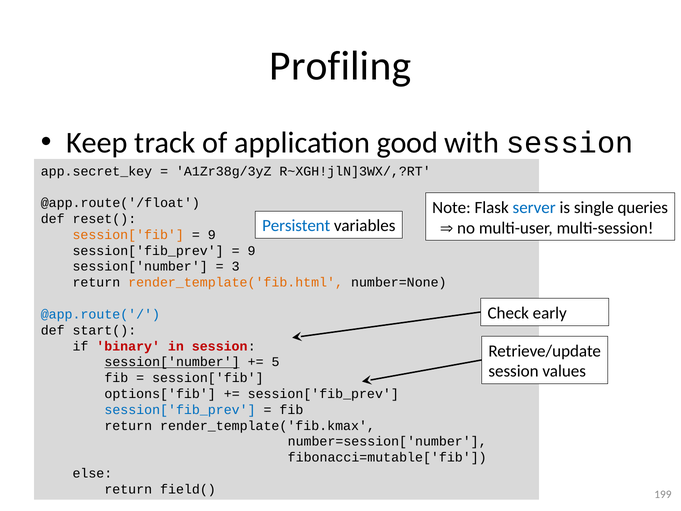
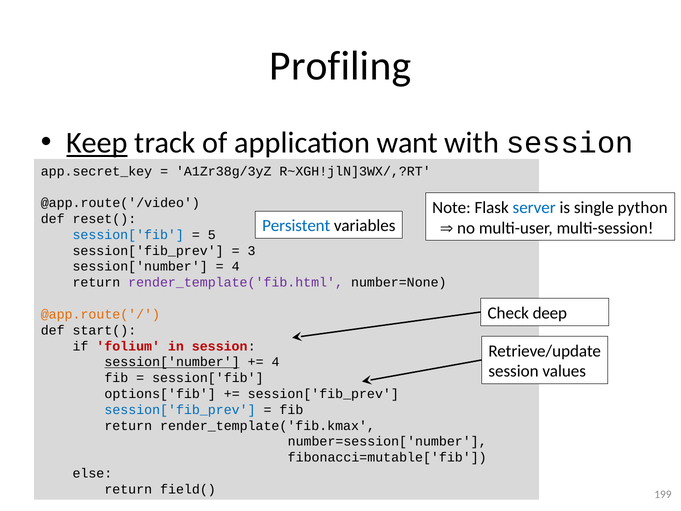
Keep underline: none -> present
good: good -> want
@app.route('/float: @app.route('/float -> @app.route('/video
queries: queries -> python
session['fib at (128, 235) colour: orange -> blue
9 at (212, 235): 9 -> 5
9 at (252, 251): 9 -> 3
3 at (236, 266): 3 -> 4
render_template('fib.html colour: orange -> purple
early: early -> deep
@app.route('/ colour: blue -> orange
binary: binary -> folium
5 at (276, 362): 5 -> 4
